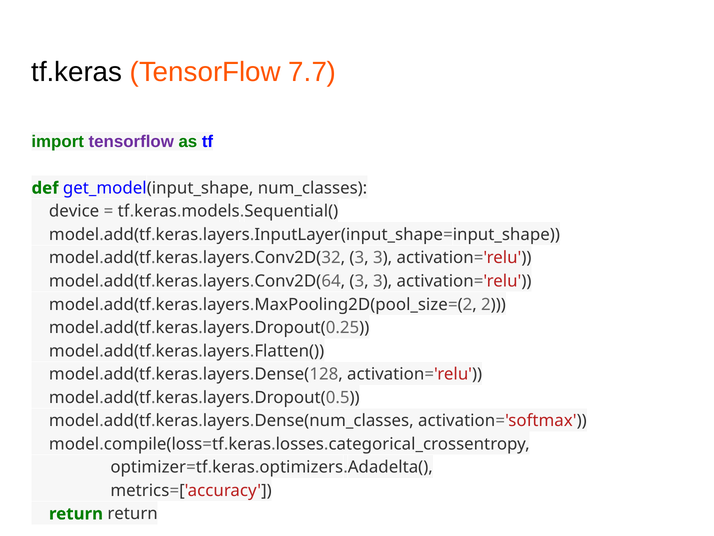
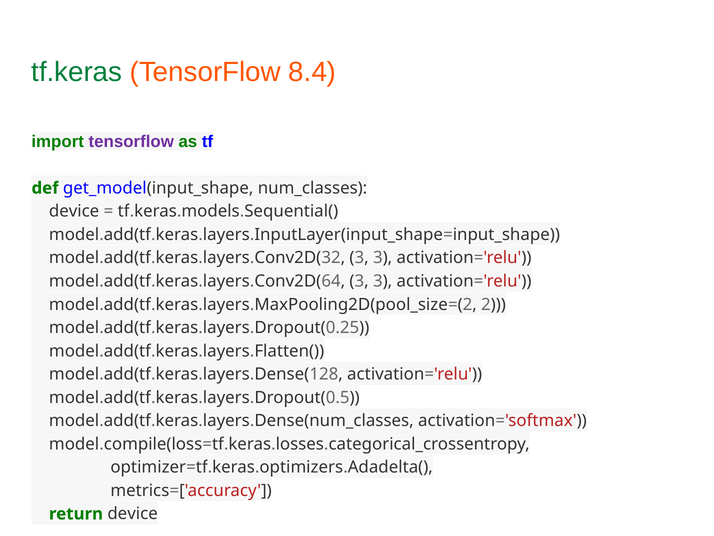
tf.keras colour: black -> green
7.7: 7.7 -> 8.4
return return: return -> device
